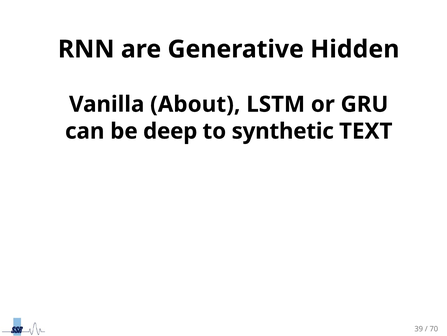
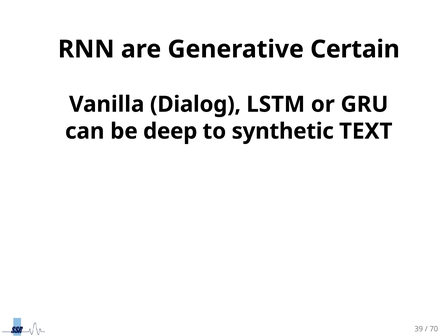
Hidden: Hidden -> Certain
About: About -> Dialog
